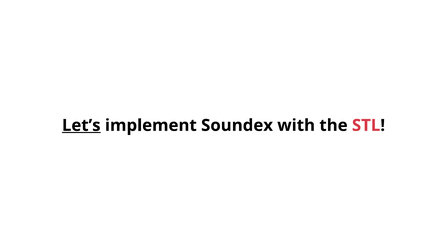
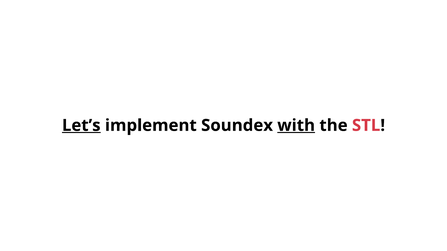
with underline: none -> present
